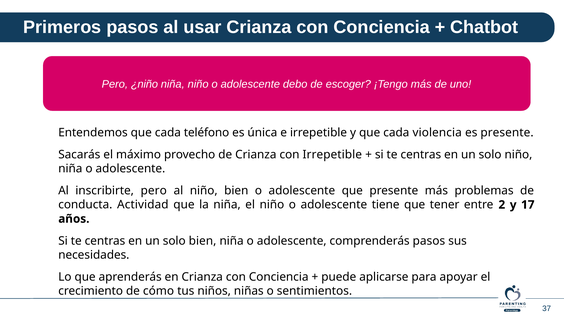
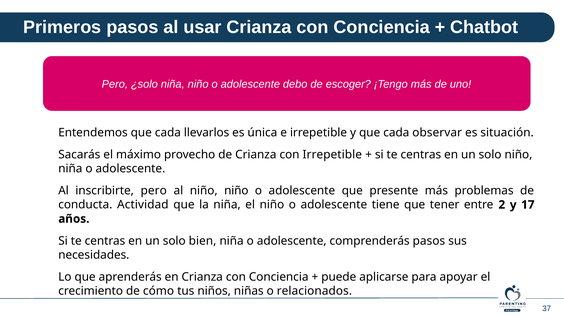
¿niño: ¿niño -> ¿solo
teléfono: teléfono -> llevarlos
violencia: violencia -> observar
es presente: presente -> situación
niño bien: bien -> niño
sentimientos: sentimientos -> relacionados
